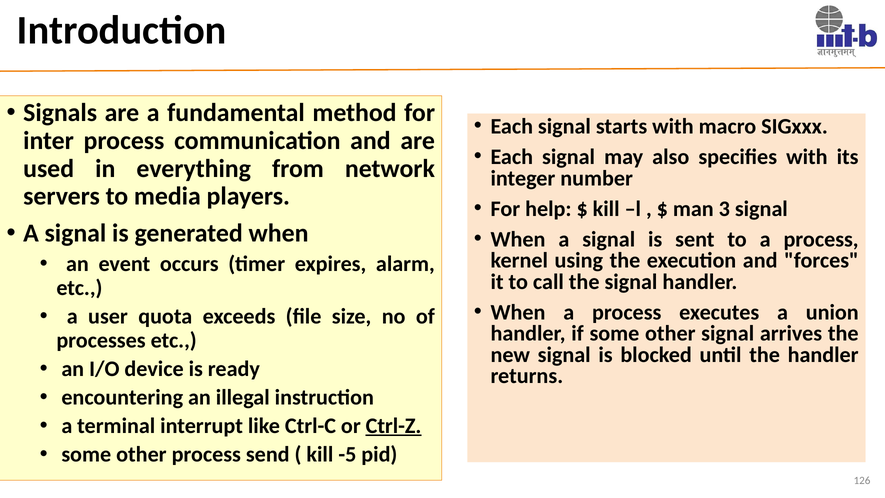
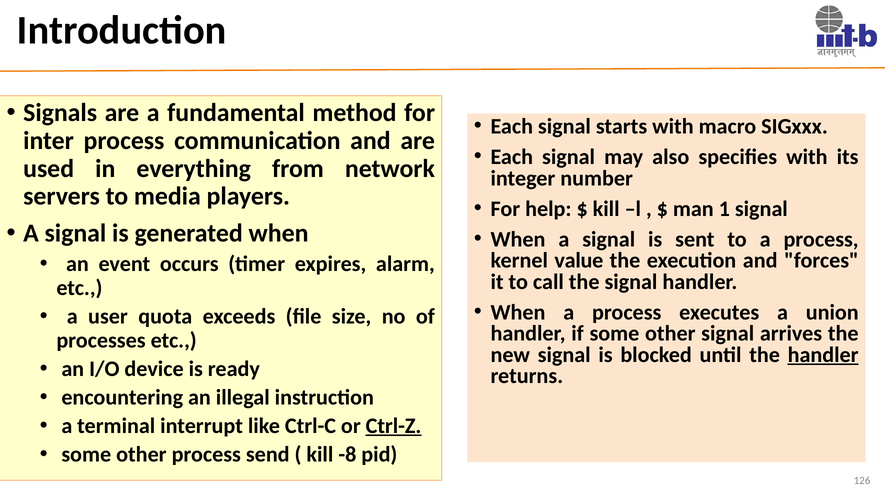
3: 3 -> 1
using: using -> value
handler at (823, 355) underline: none -> present
-5: -5 -> -8
